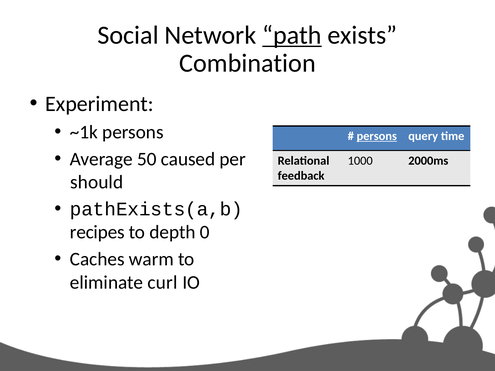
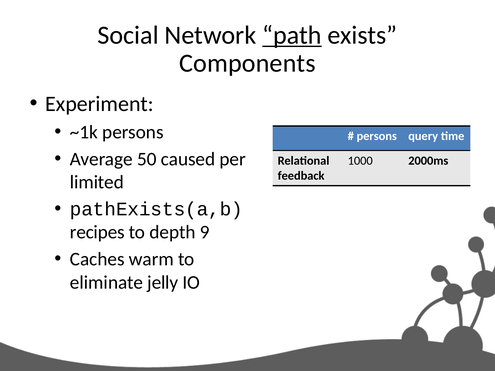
Combination: Combination -> Components
persons at (377, 136) underline: present -> none
should: should -> limited
0: 0 -> 9
curl: curl -> jelly
